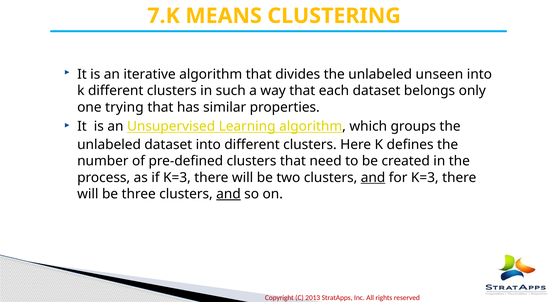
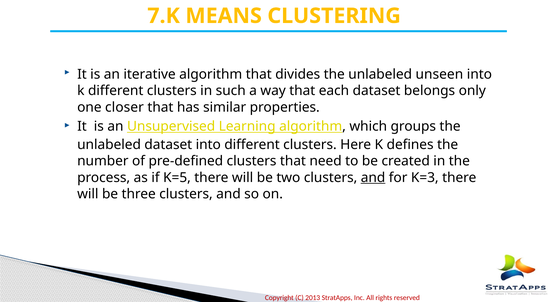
trying: trying -> closer
if K=3: K=3 -> K=5
and at (229, 194) underline: present -> none
